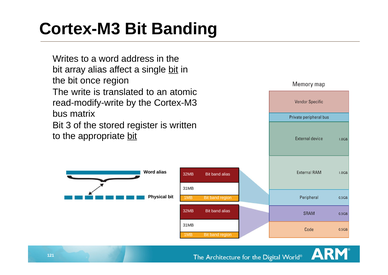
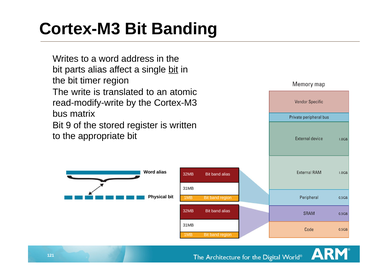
array: array -> parts
once: once -> timer
3: 3 -> 9
bit at (132, 136) underline: present -> none
